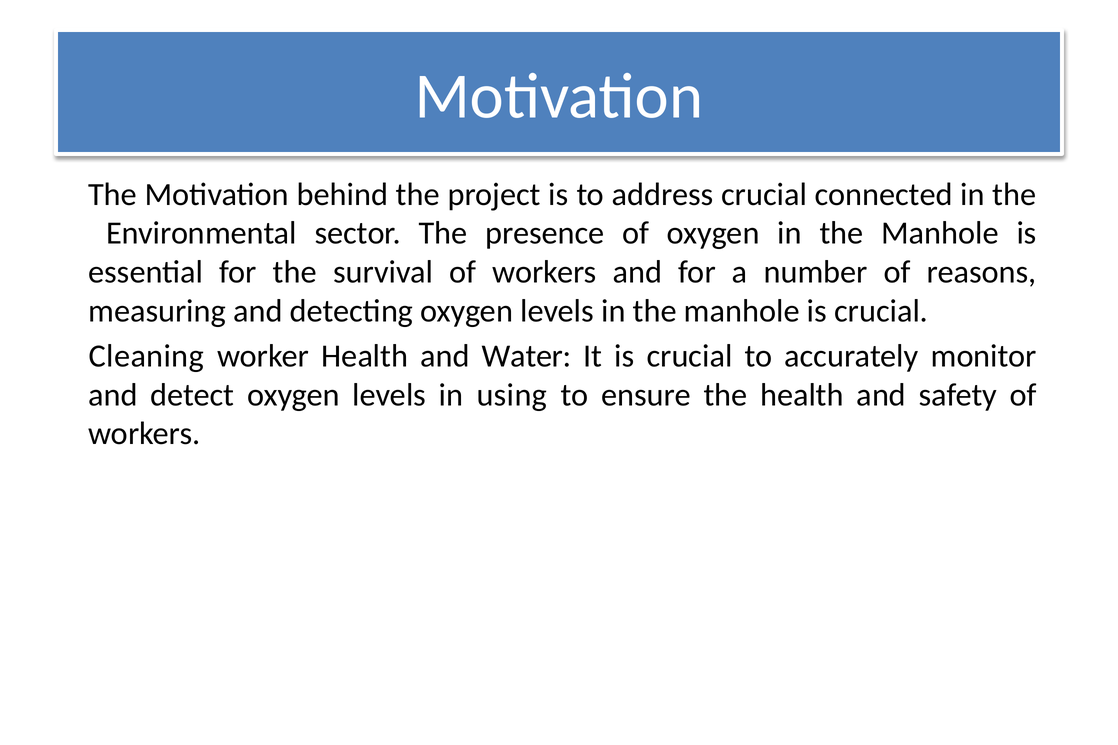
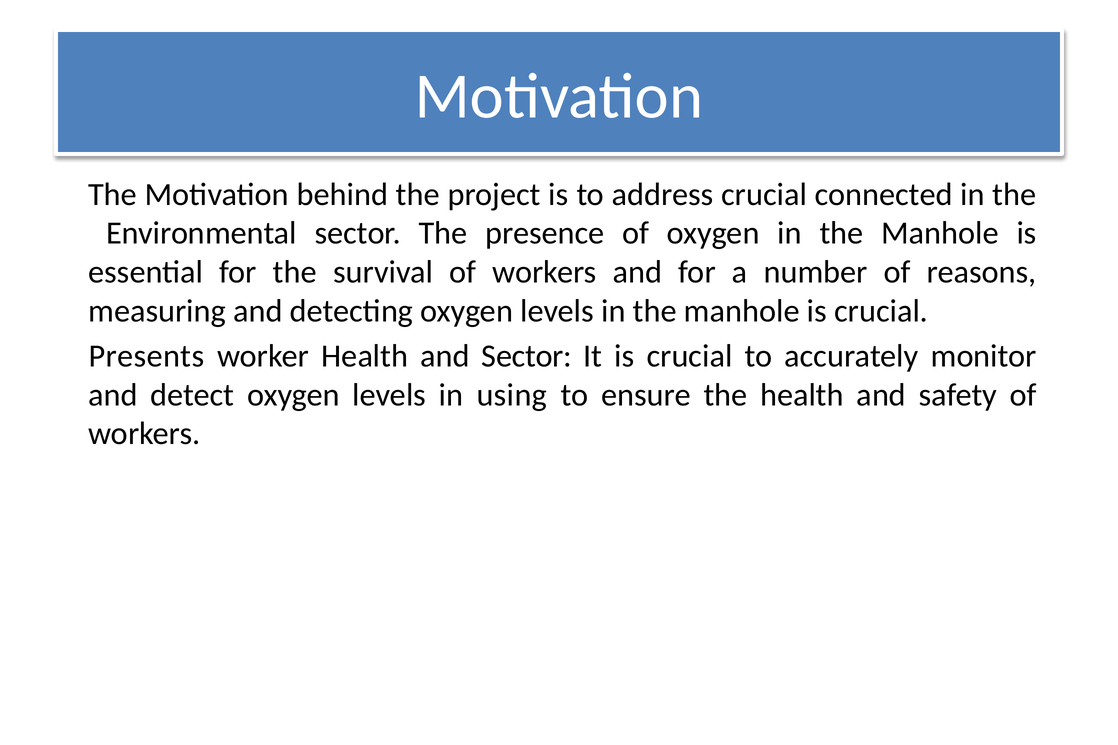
Cleaning: Cleaning -> Presents
and Water: Water -> Sector
